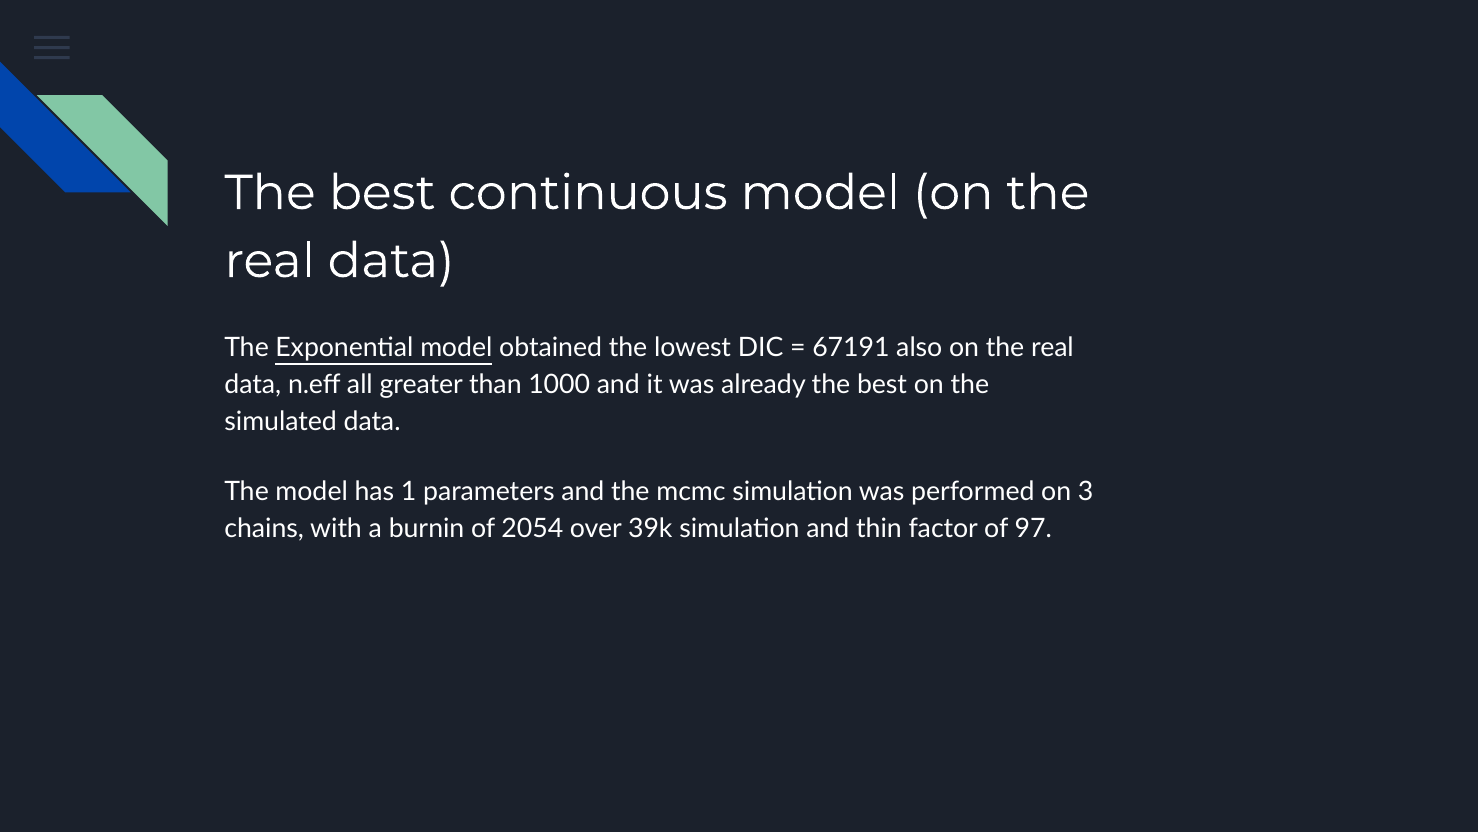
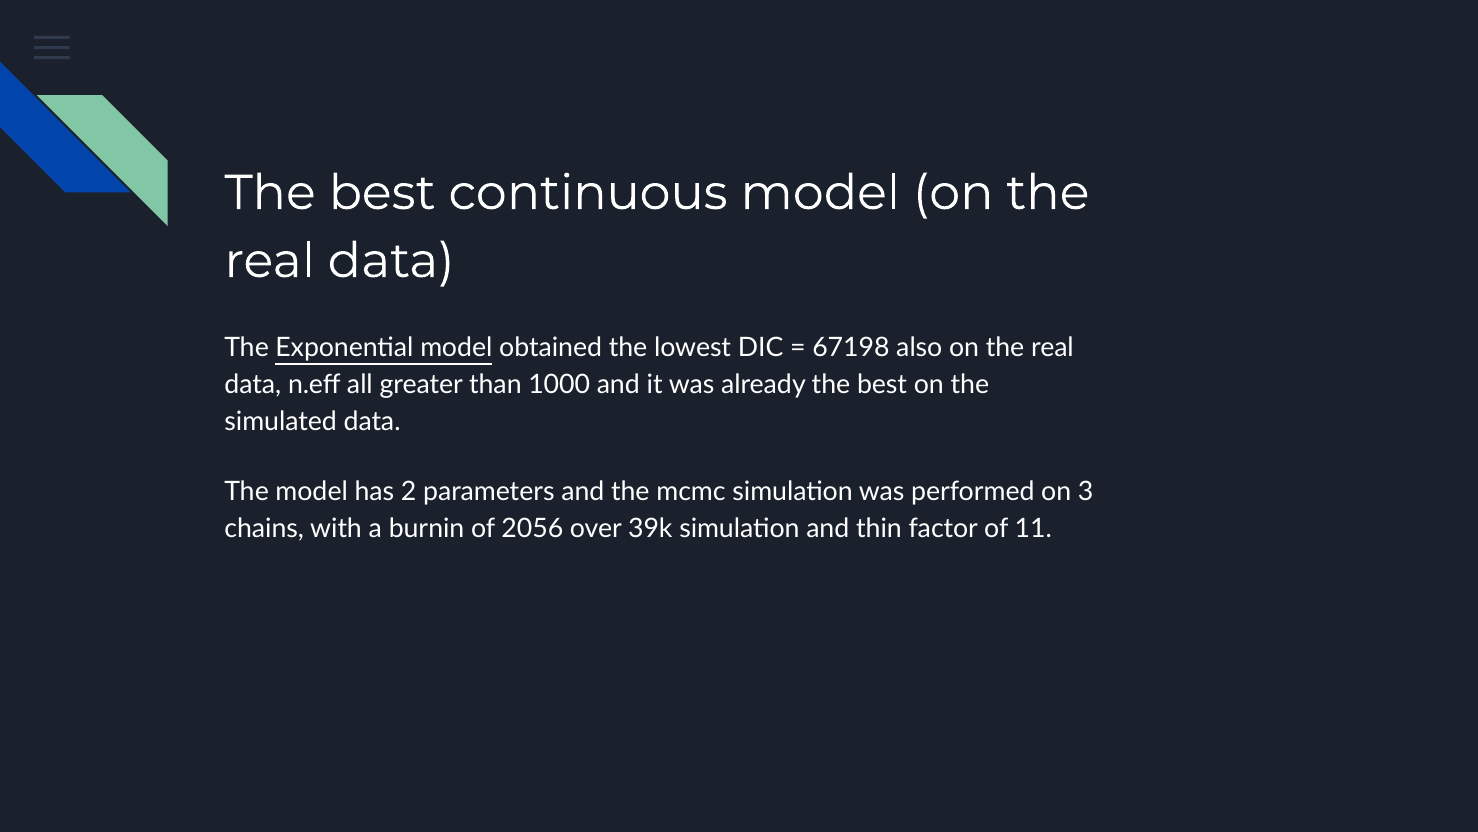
67191: 67191 -> 67198
1: 1 -> 2
2054: 2054 -> 2056
97: 97 -> 11
